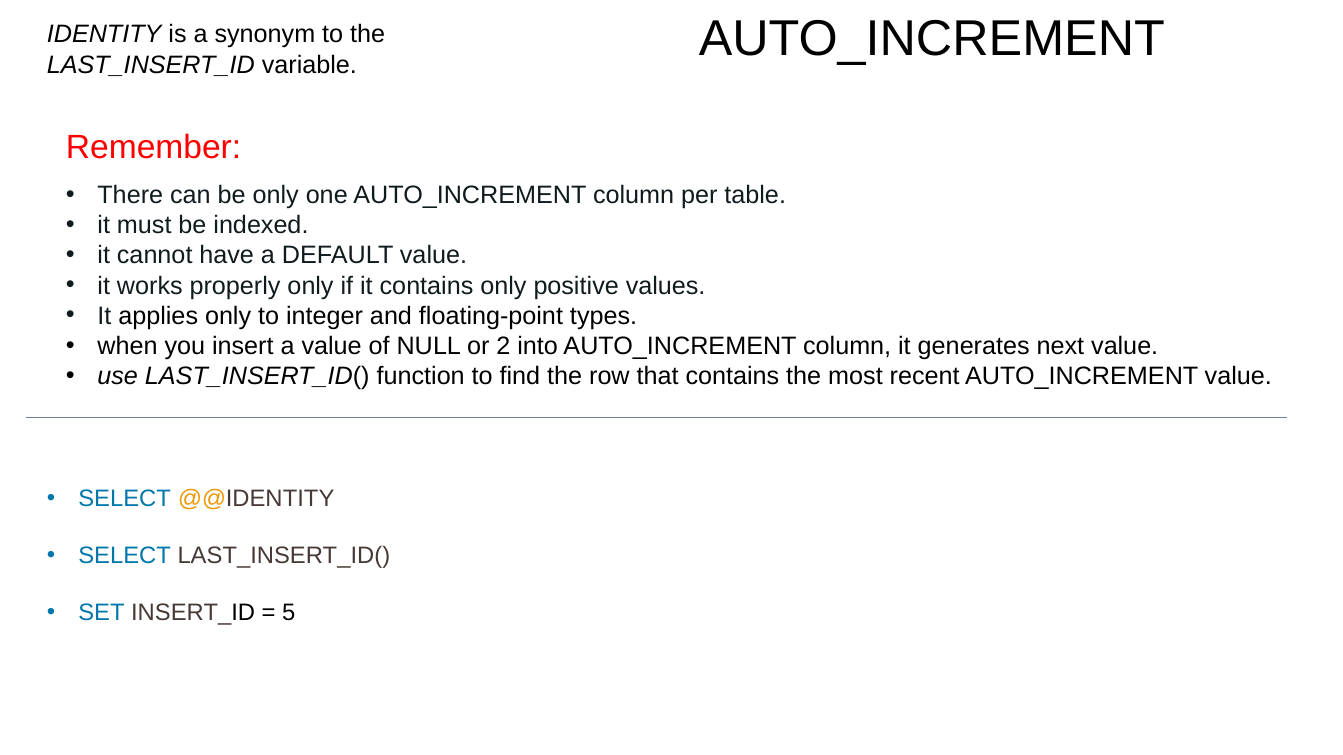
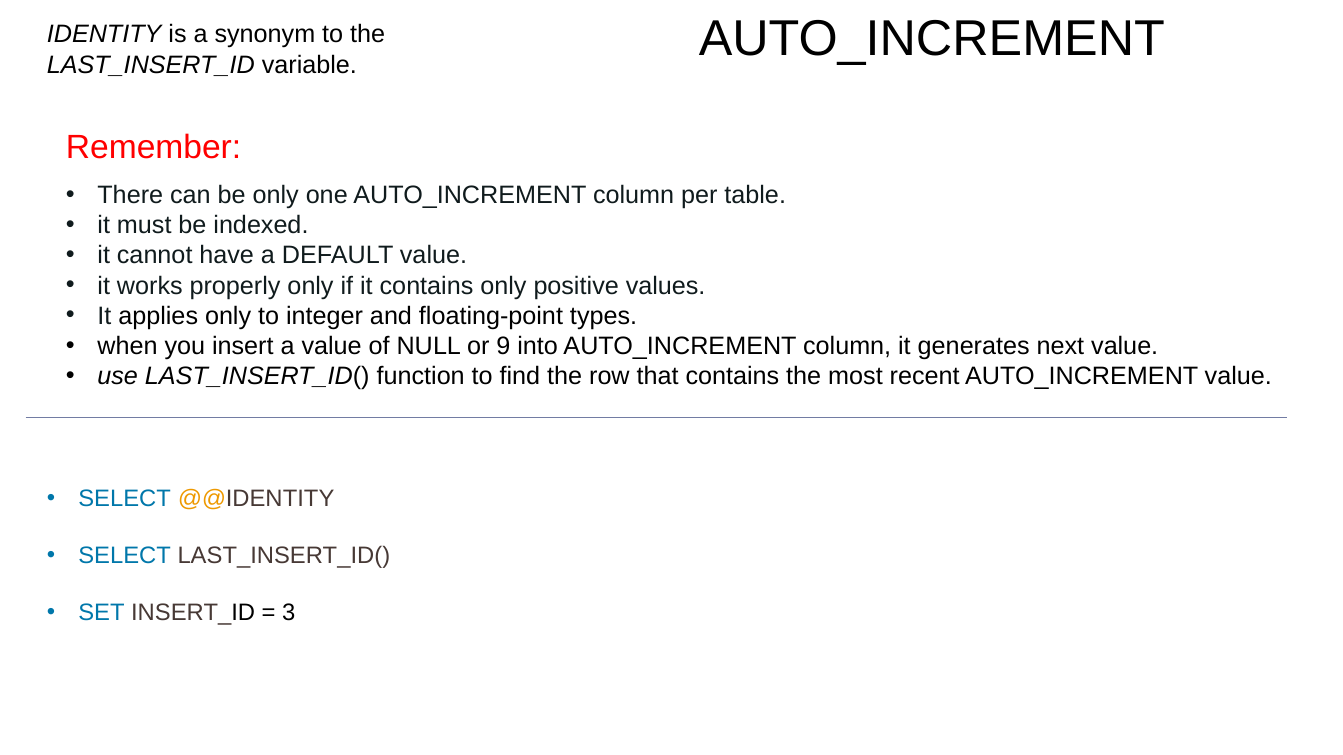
2: 2 -> 9
5: 5 -> 3
